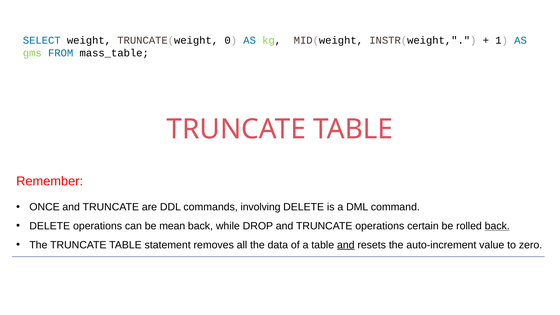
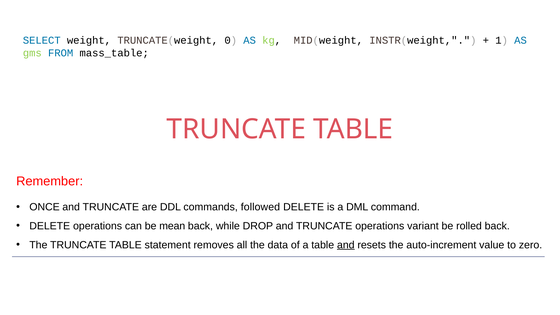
involving: involving -> followed
certain: certain -> variant
back at (497, 226) underline: present -> none
